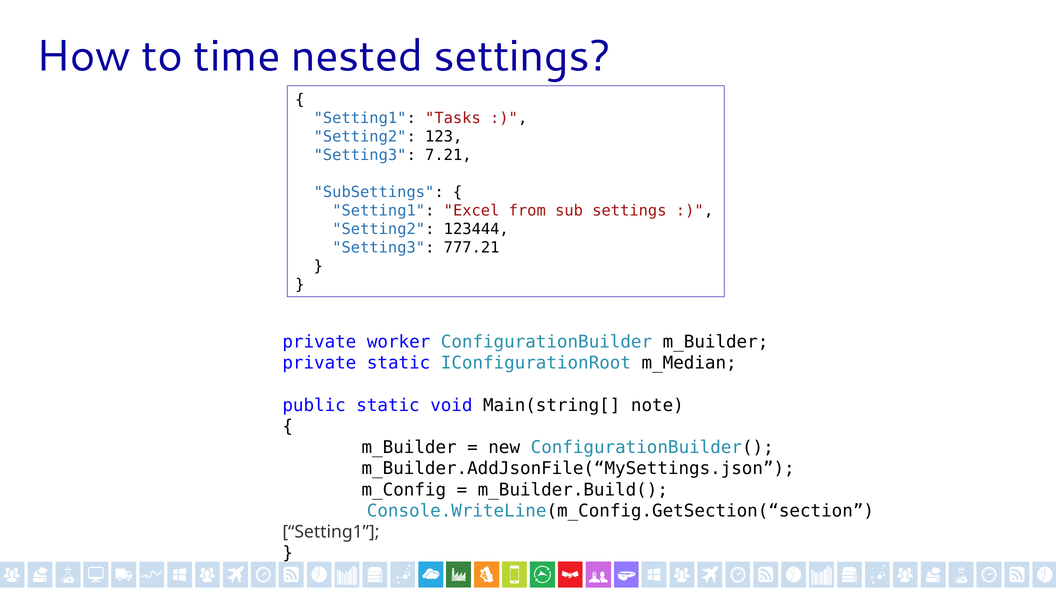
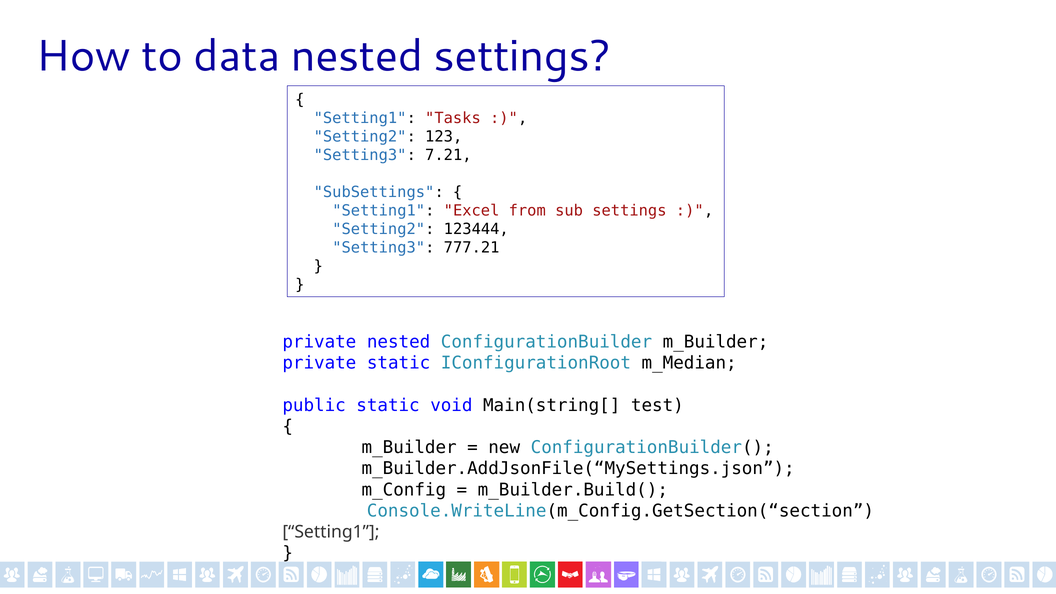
time: time -> data
private worker: worker -> nested
note: note -> test
